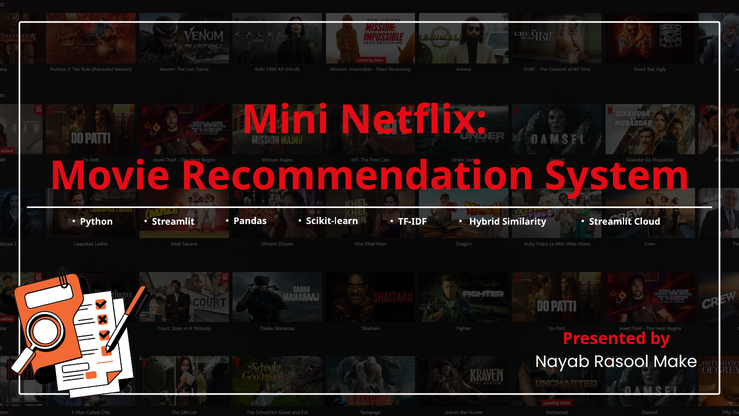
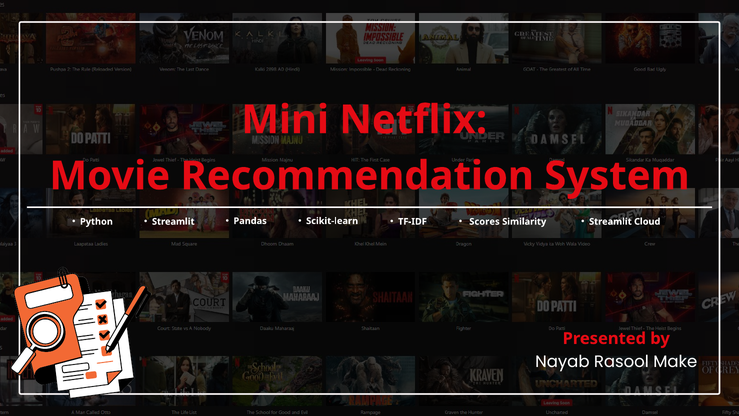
Hybrid: Hybrid -> Scores
